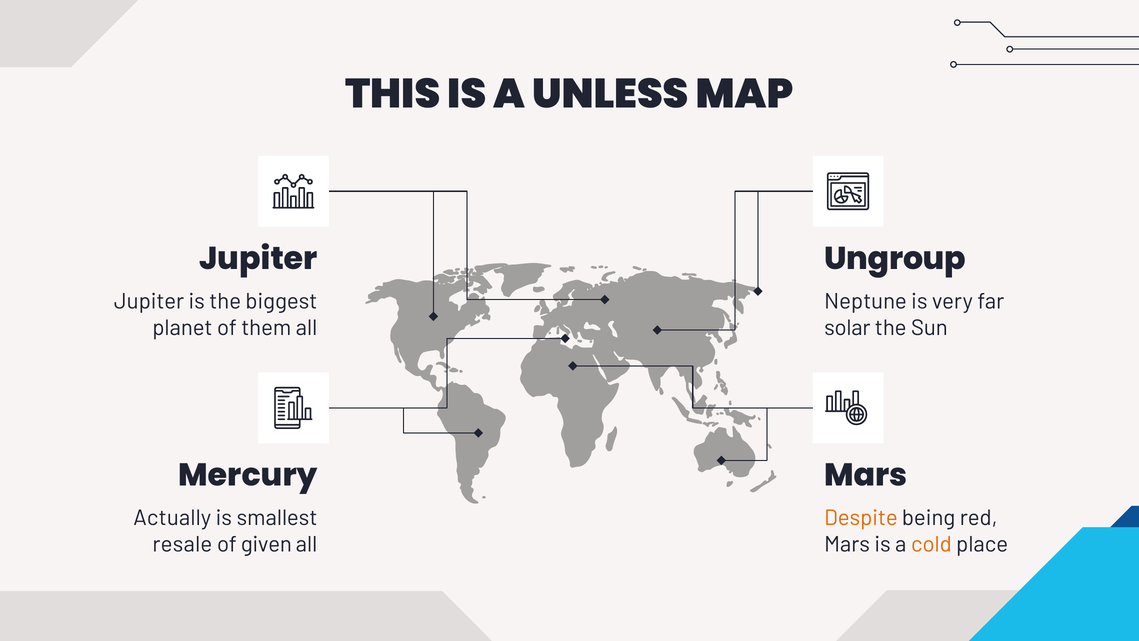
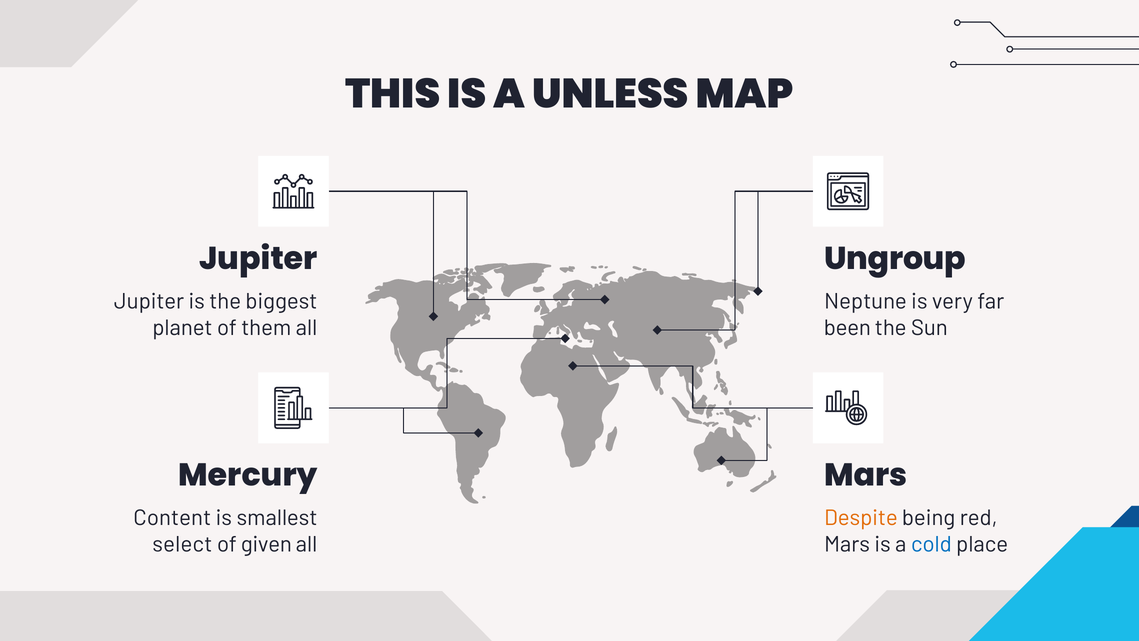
solar: solar -> been
Actually: Actually -> Content
resale: resale -> select
cold colour: orange -> blue
